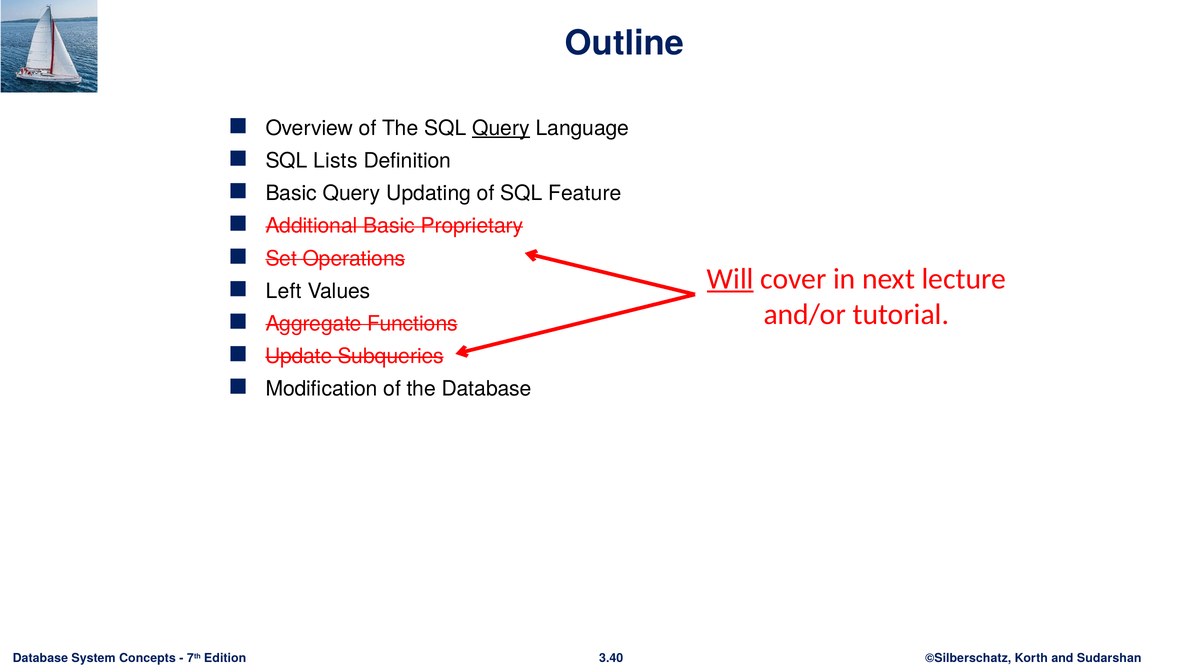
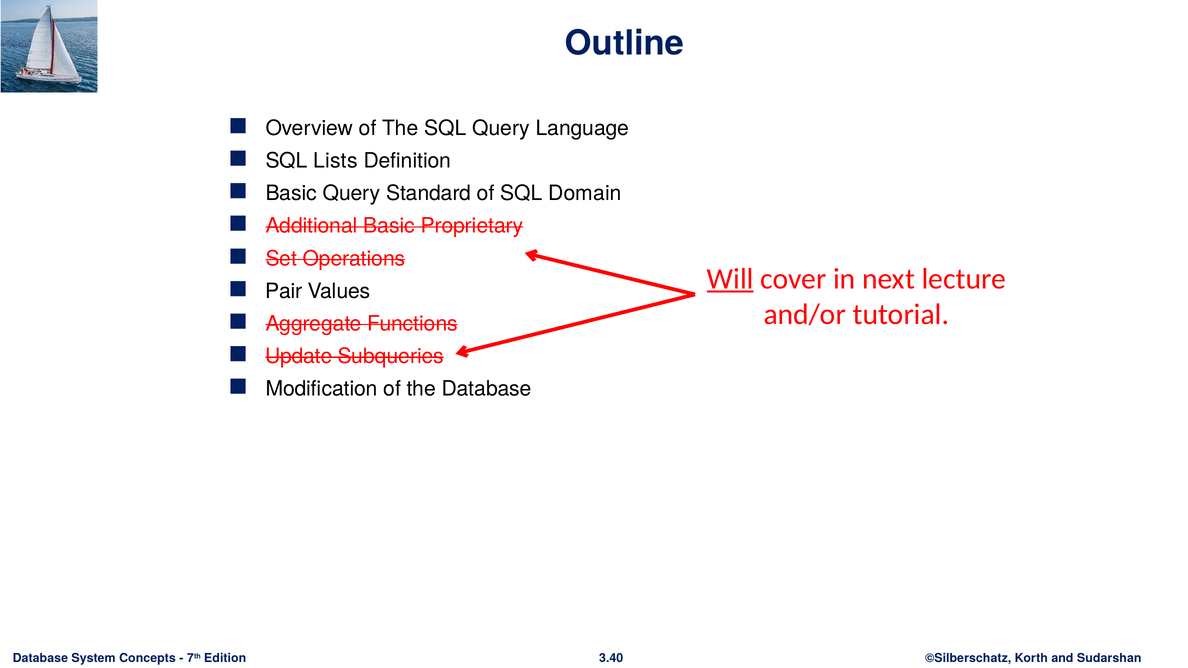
Query at (501, 128) underline: present -> none
Updating: Updating -> Standard
Feature: Feature -> Domain
Left: Left -> Pair
